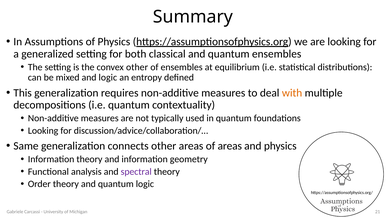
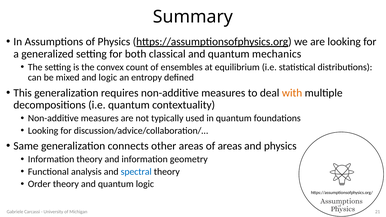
quantum ensembles: ensembles -> mechanics
convex other: other -> count
spectral colour: purple -> blue
